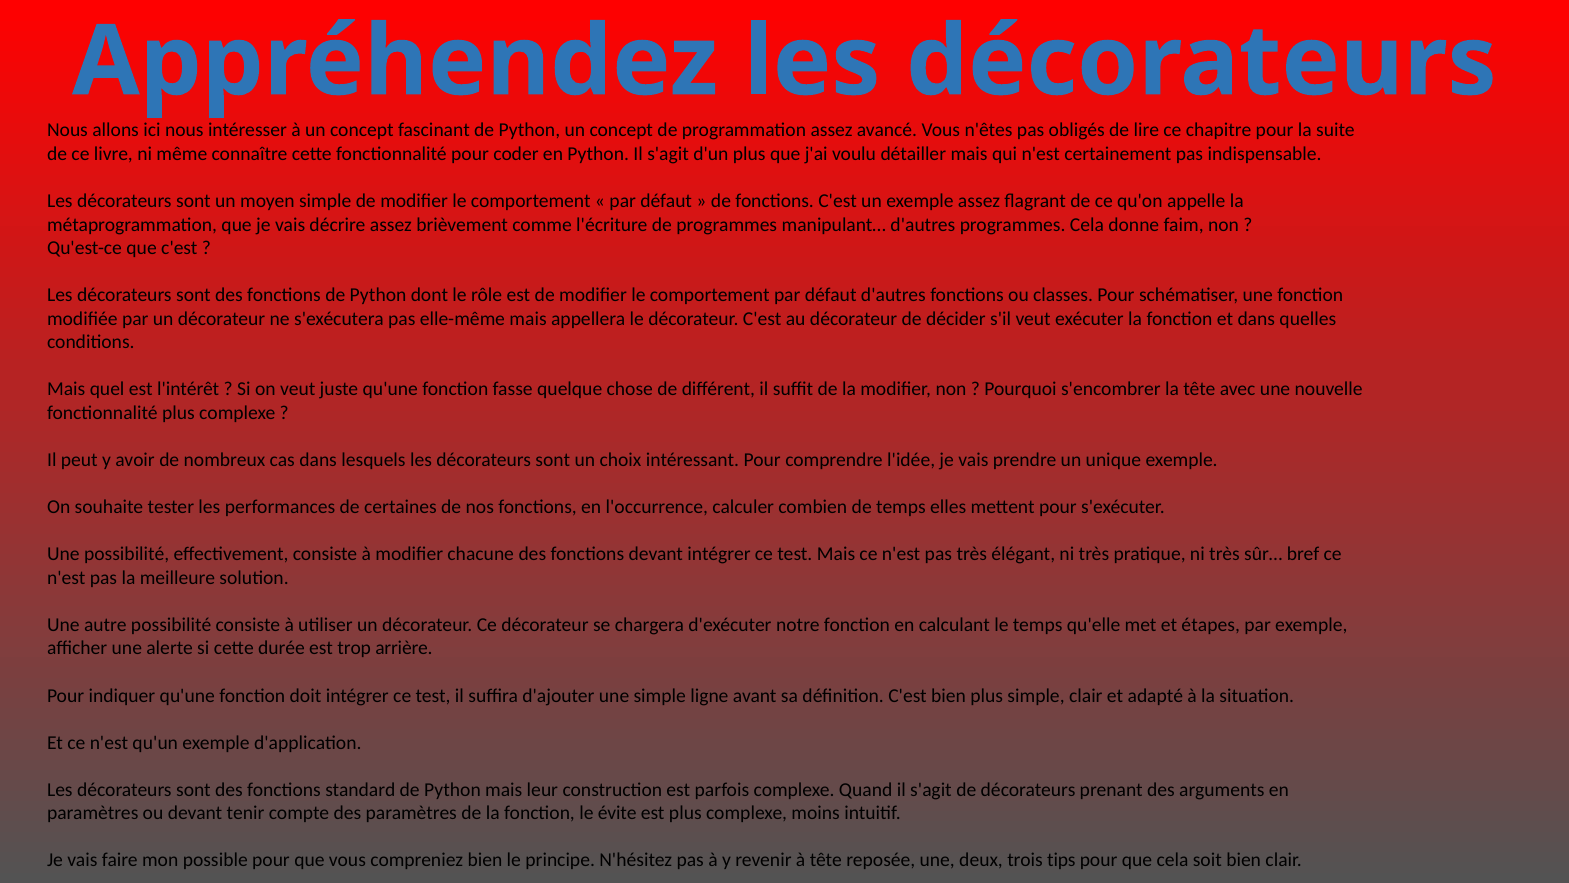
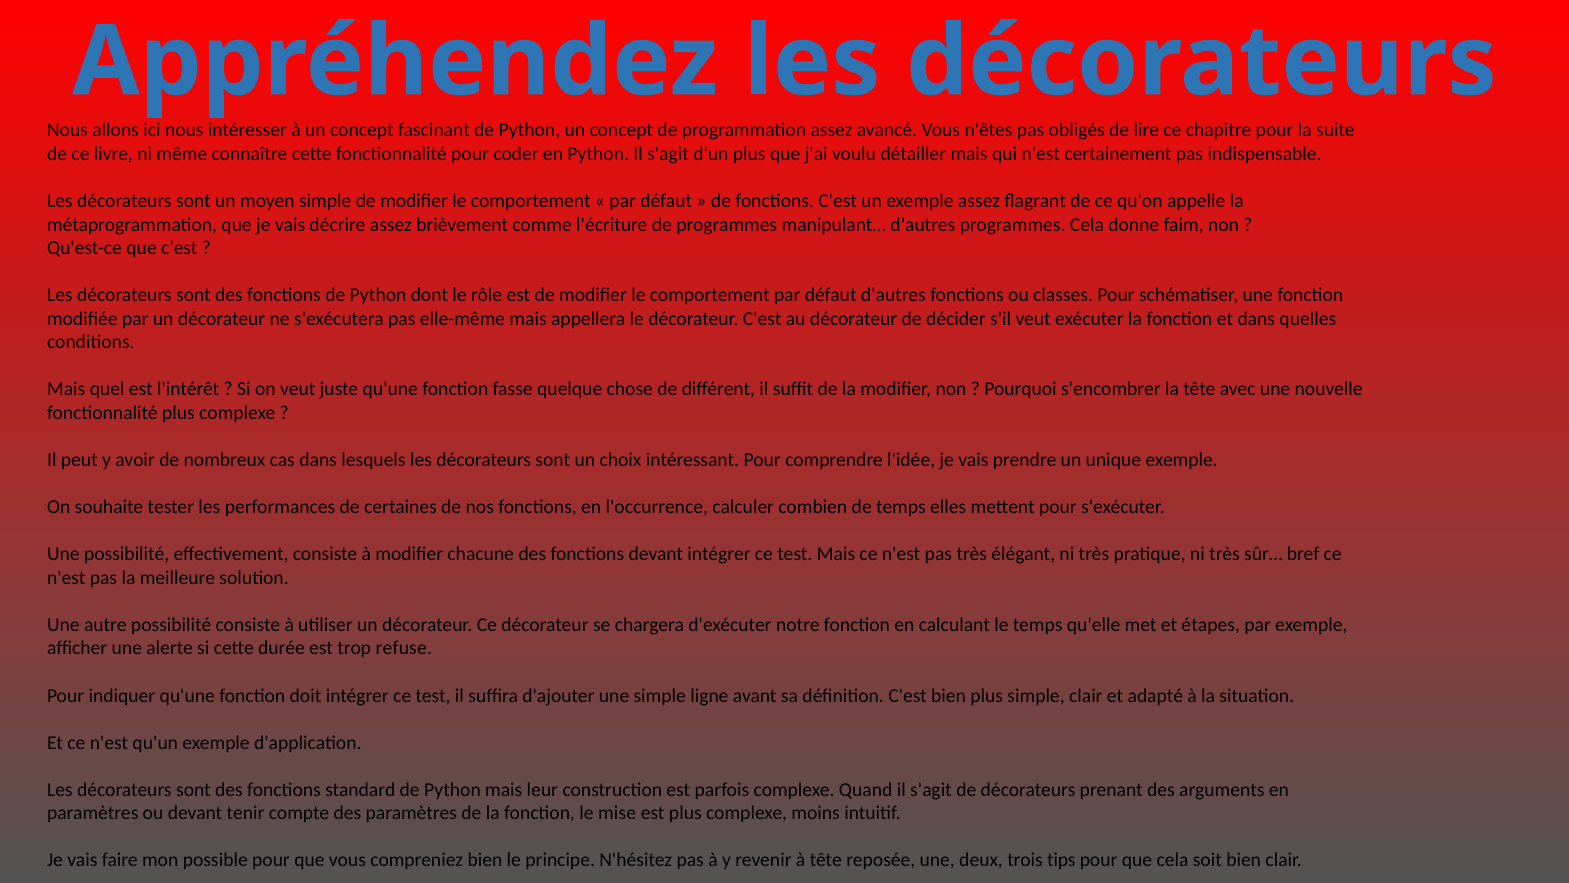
arrière: arrière -> refuse
évite: évite -> mise
